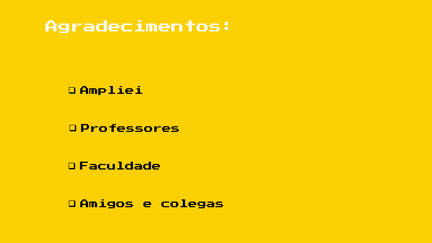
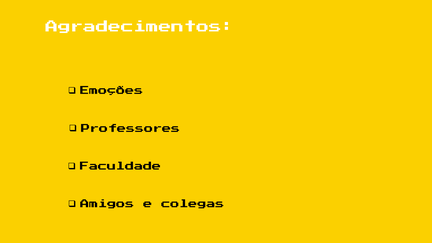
Ampliei: Ampliei -> Emoções
